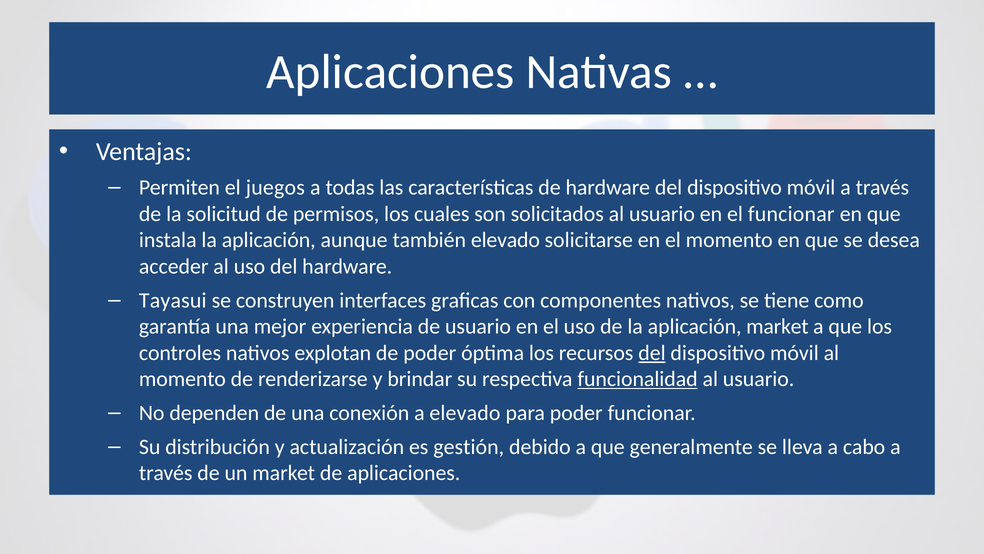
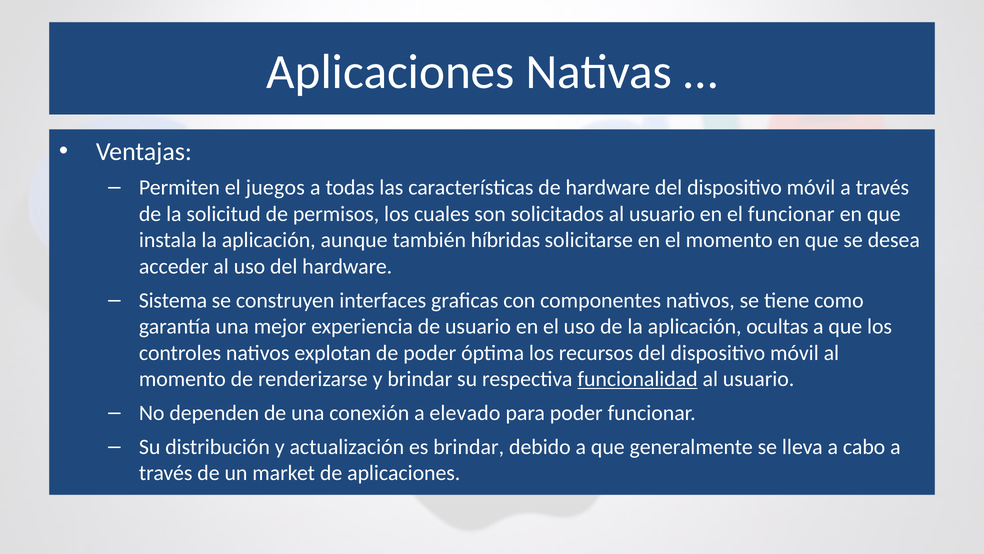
también elevado: elevado -> híbridas
Tayasui: Tayasui -> Sistema
aplicación market: market -> ocultas
del at (652, 353) underline: present -> none
es gestión: gestión -> brindar
